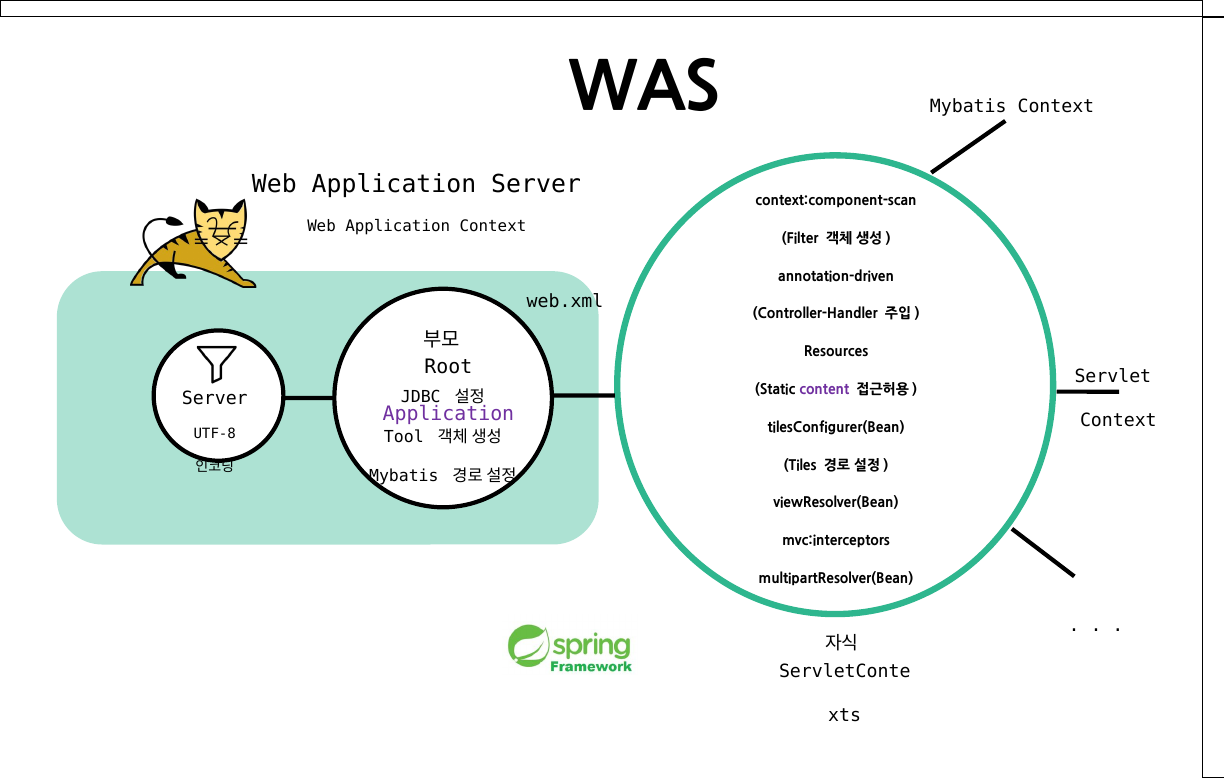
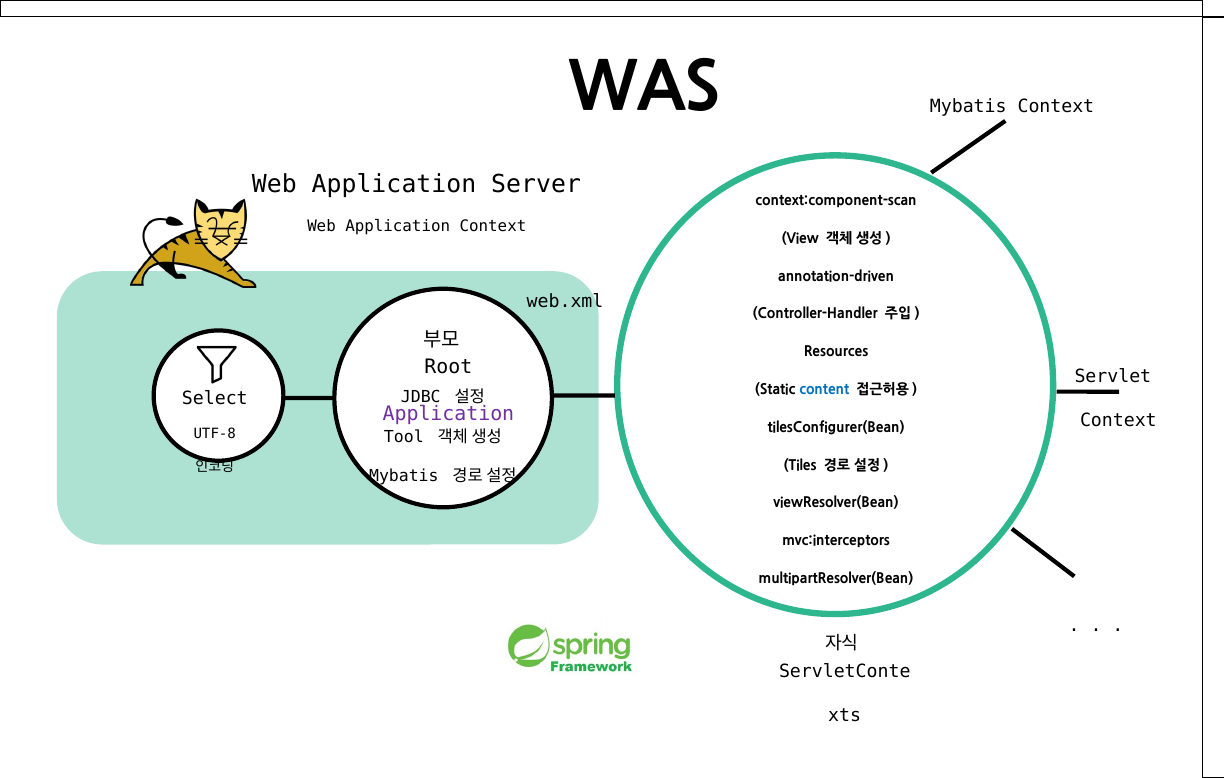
Filter: Filter -> View
content colour: purple -> blue
Server at (215, 398): Server -> Select
